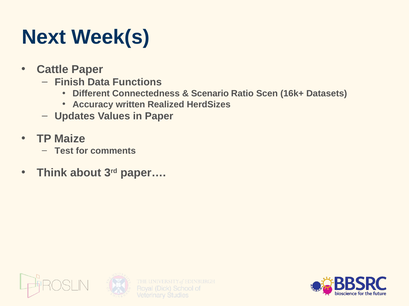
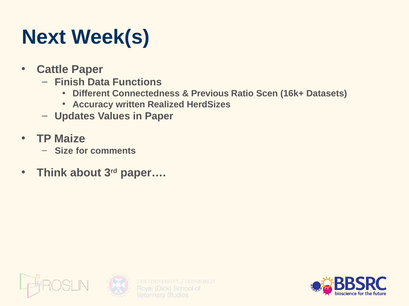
Scenario: Scenario -> Previous
Test: Test -> Size
